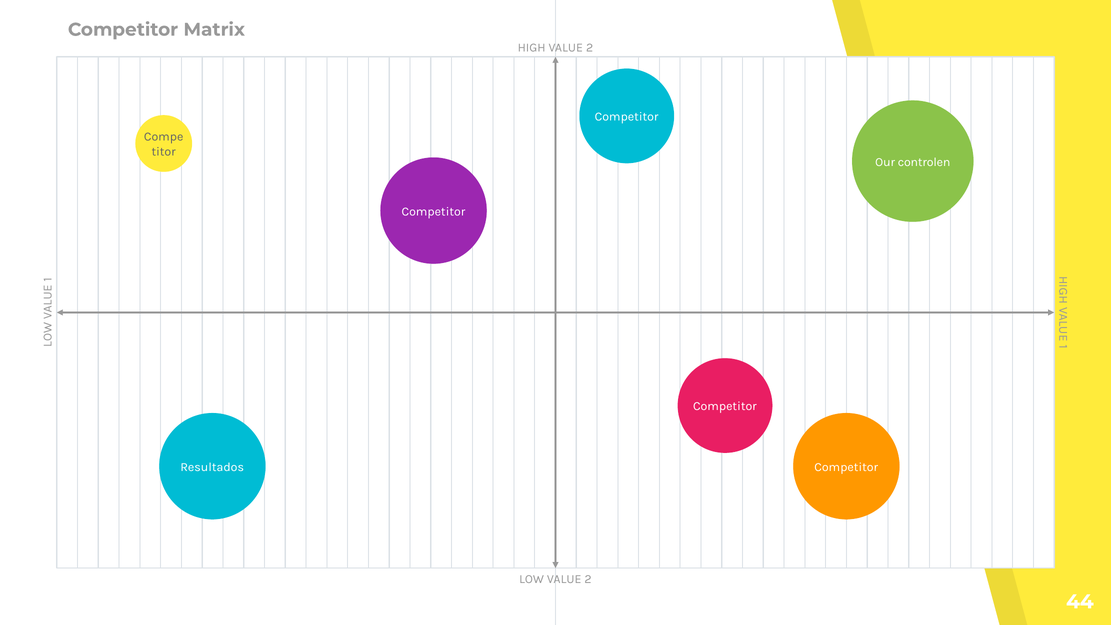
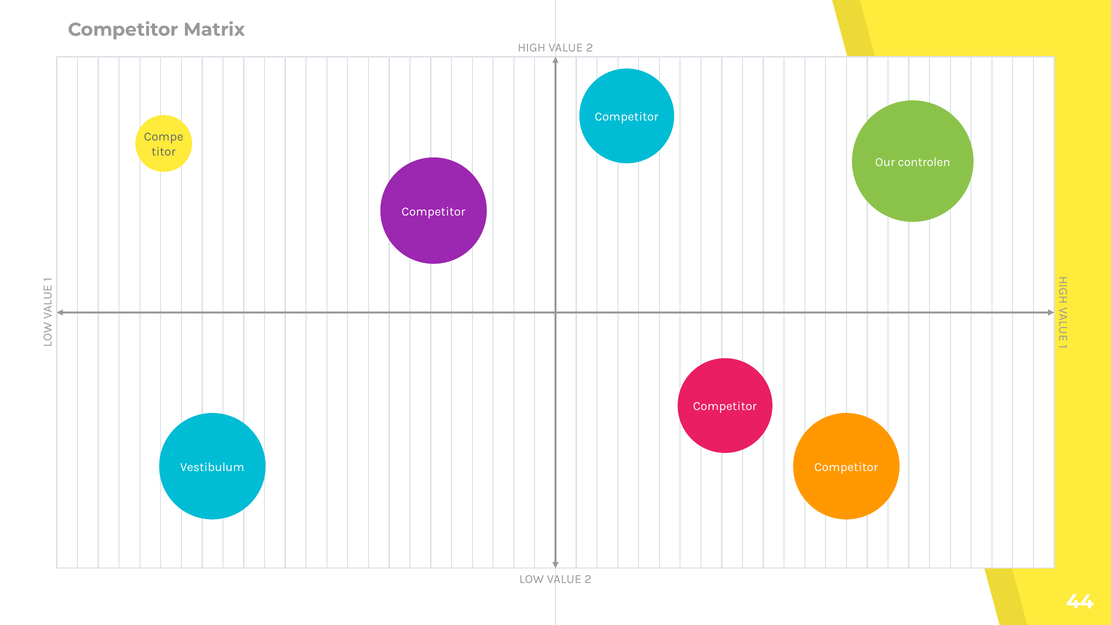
Resultados: Resultados -> Vestibulum
